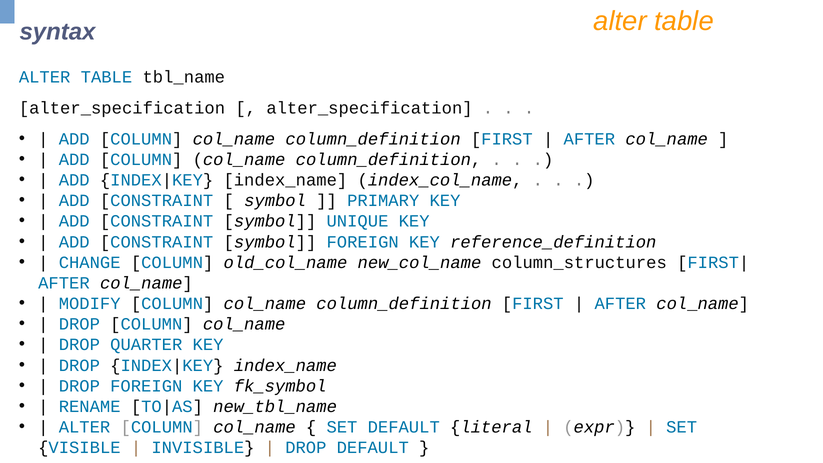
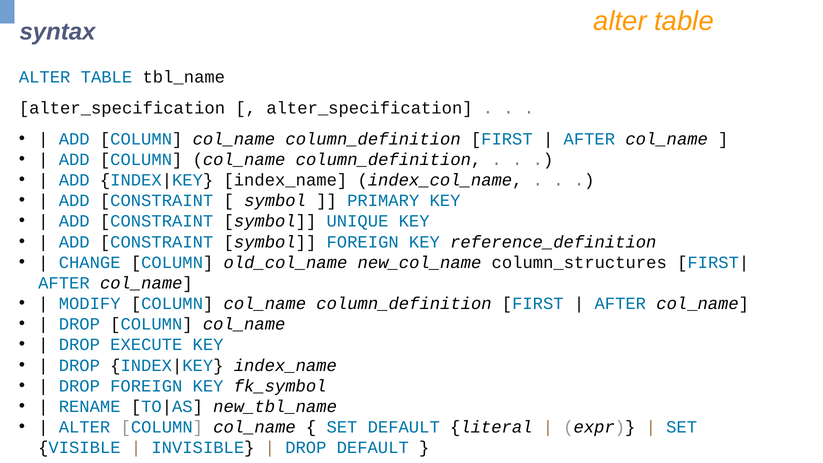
QUARTER: QUARTER -> EXECUTE
